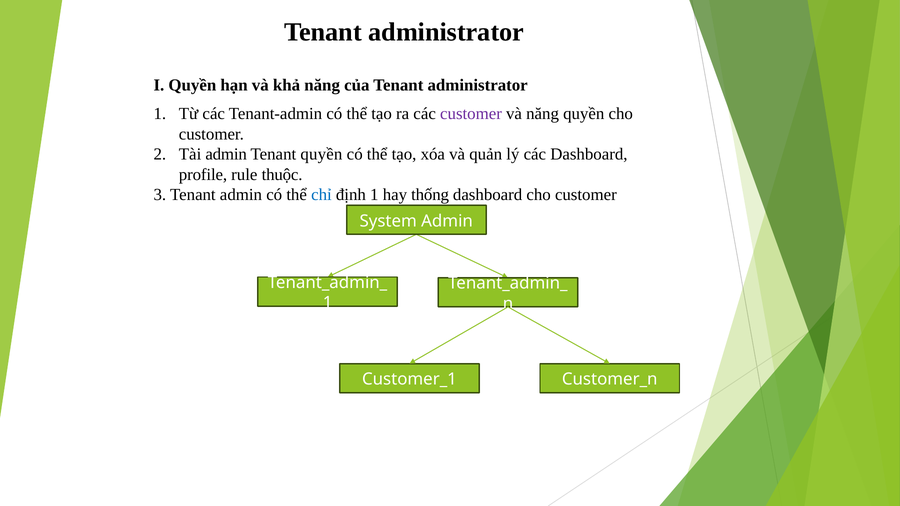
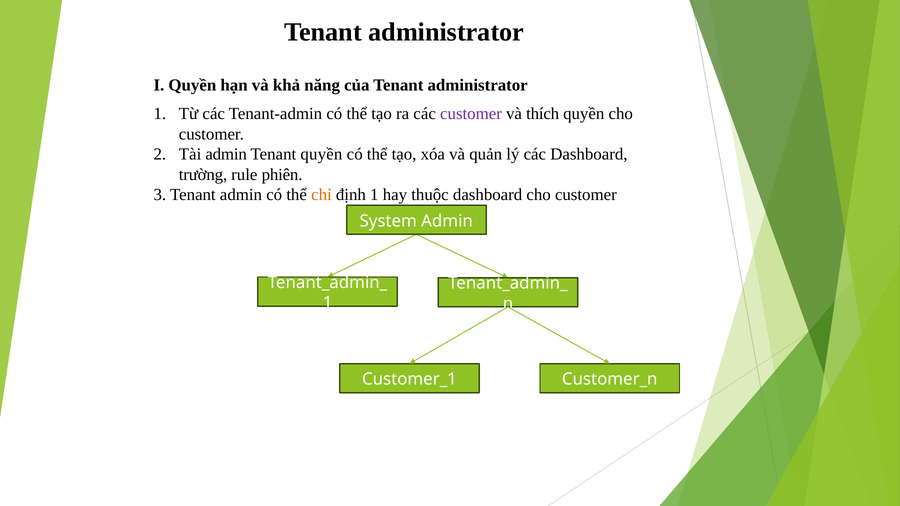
và năng: năng -> thích
profile: profile -> trường
thuộc: thuộc -> phiên
chỉ colour: blue -> orange
thống: thống -> thuộc
